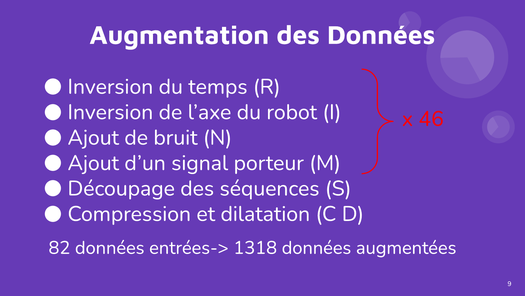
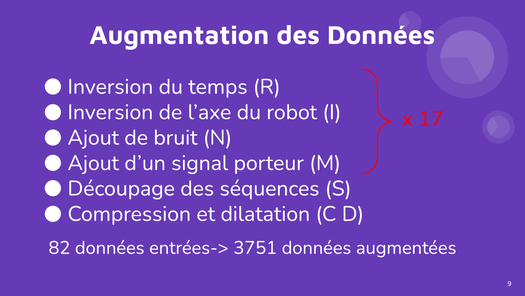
46: 46 -> 17
1318: 1318 -> 3751
